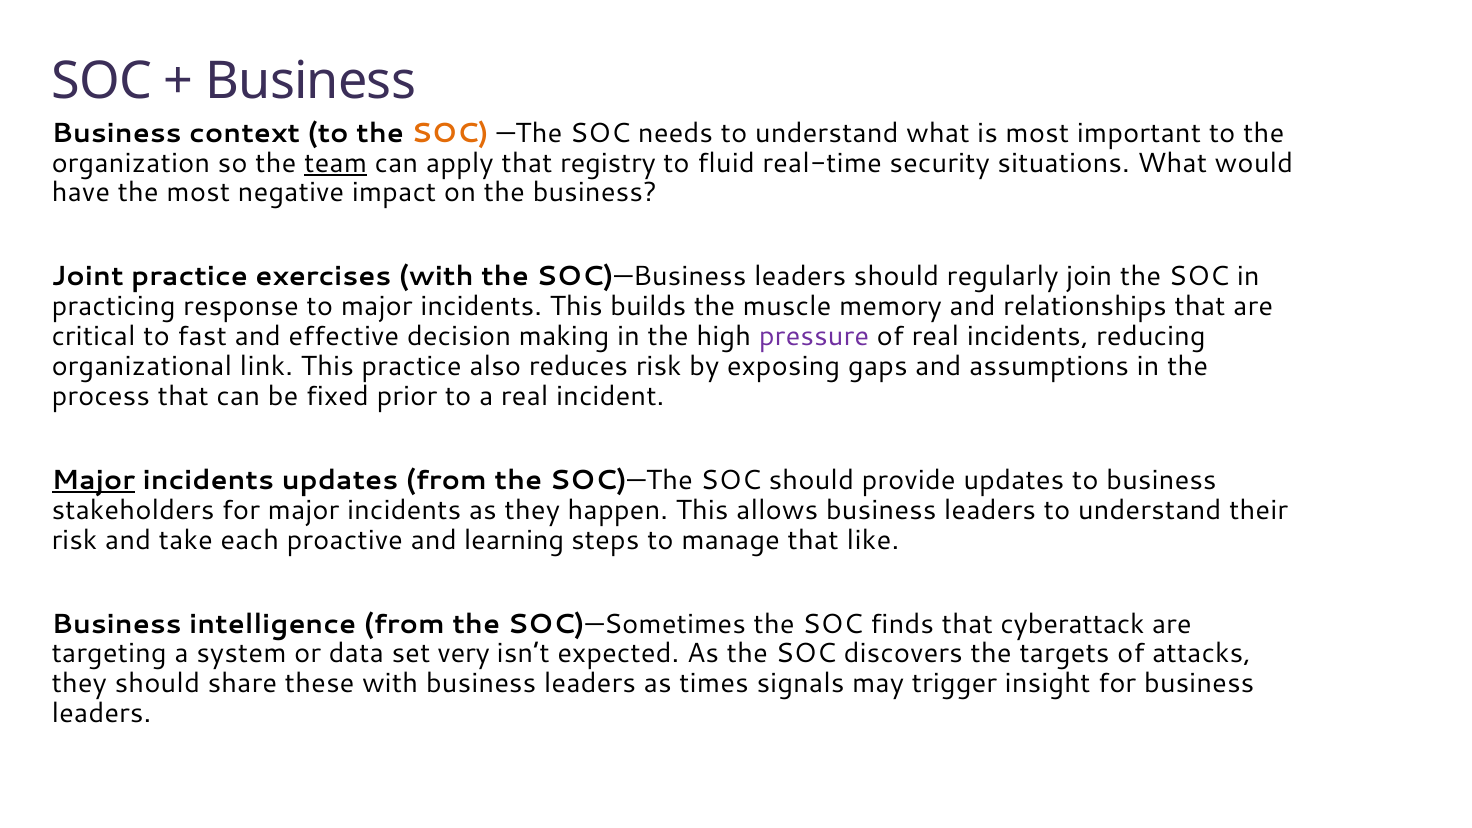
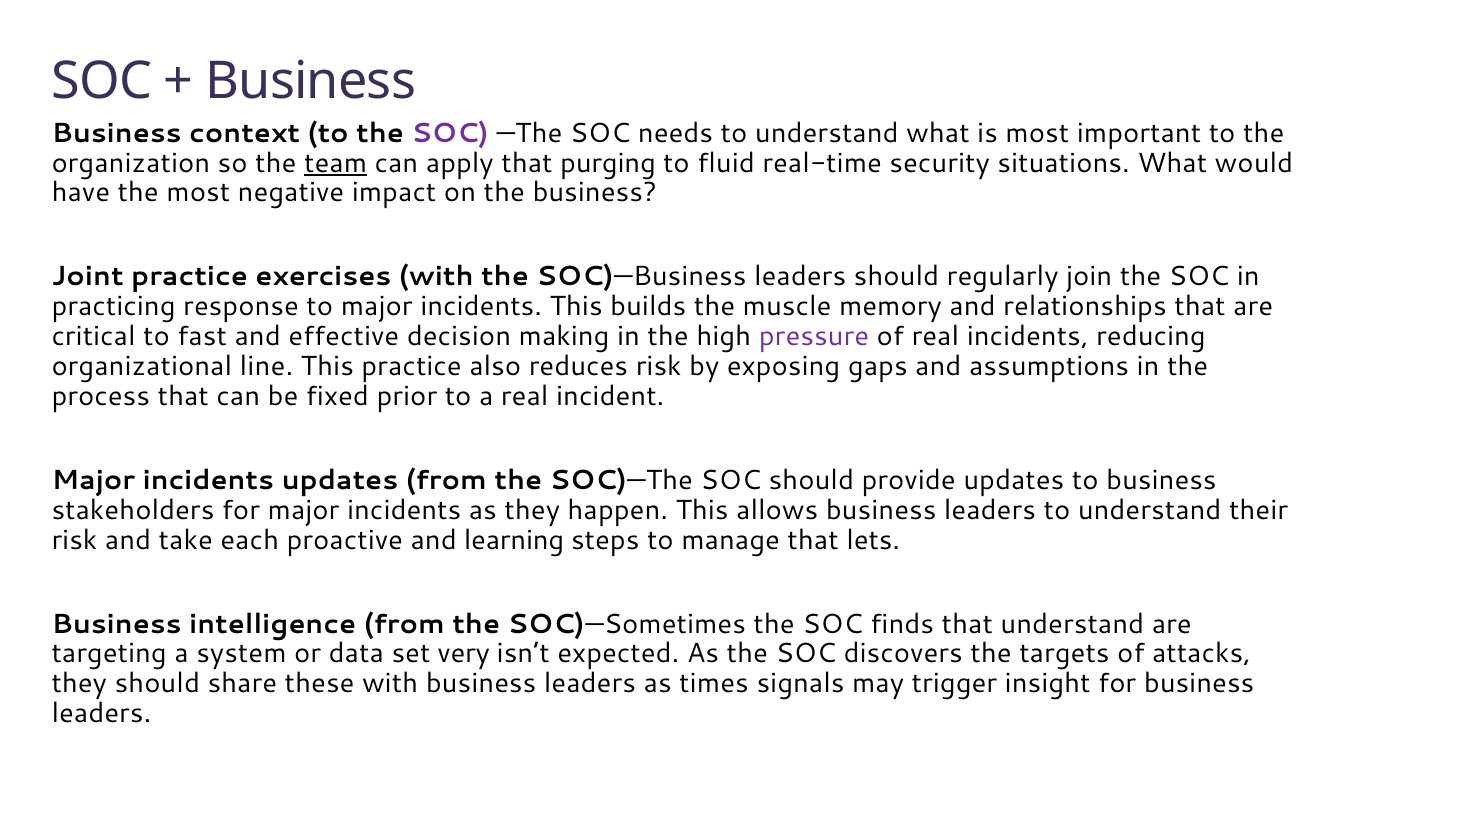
SOC at (450, 133) colour: orange -> purple
registry: registry -> purging
link: link -> line
Major at (93, 480) underline: present -> none
like: like -> lets
that cyberattack: cyberattack -> understand
